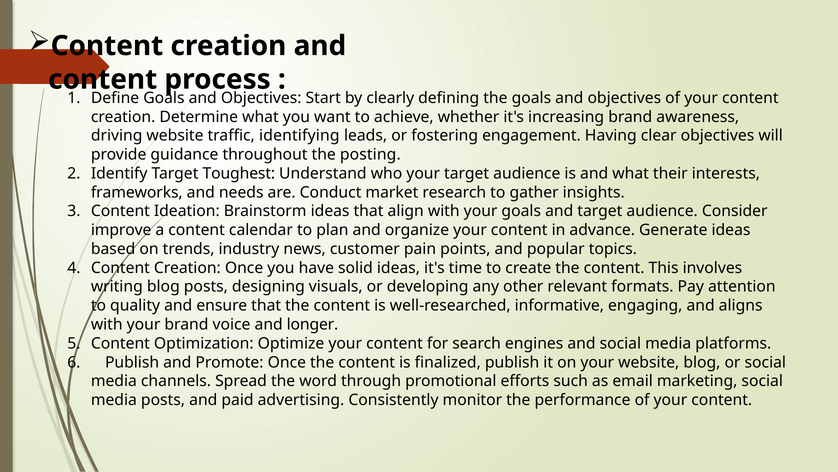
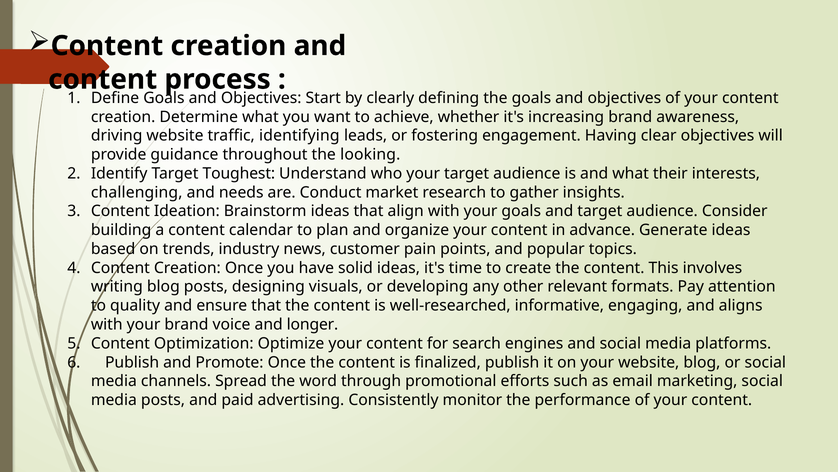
posting: posting -> looking
frameworks: frameworks -> challenging
improve: improve -> building
